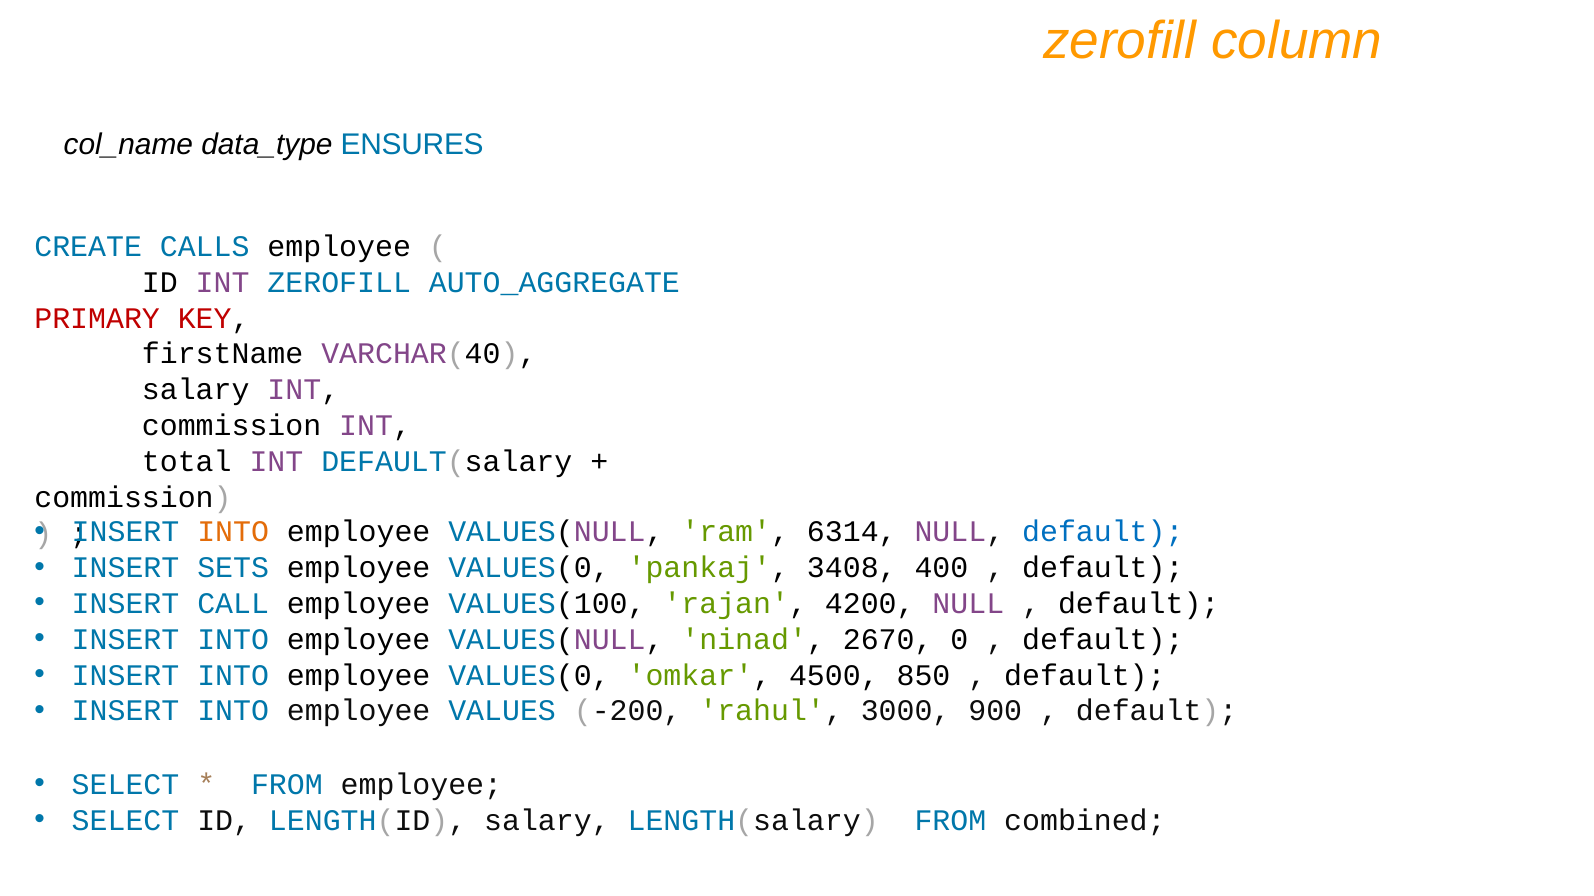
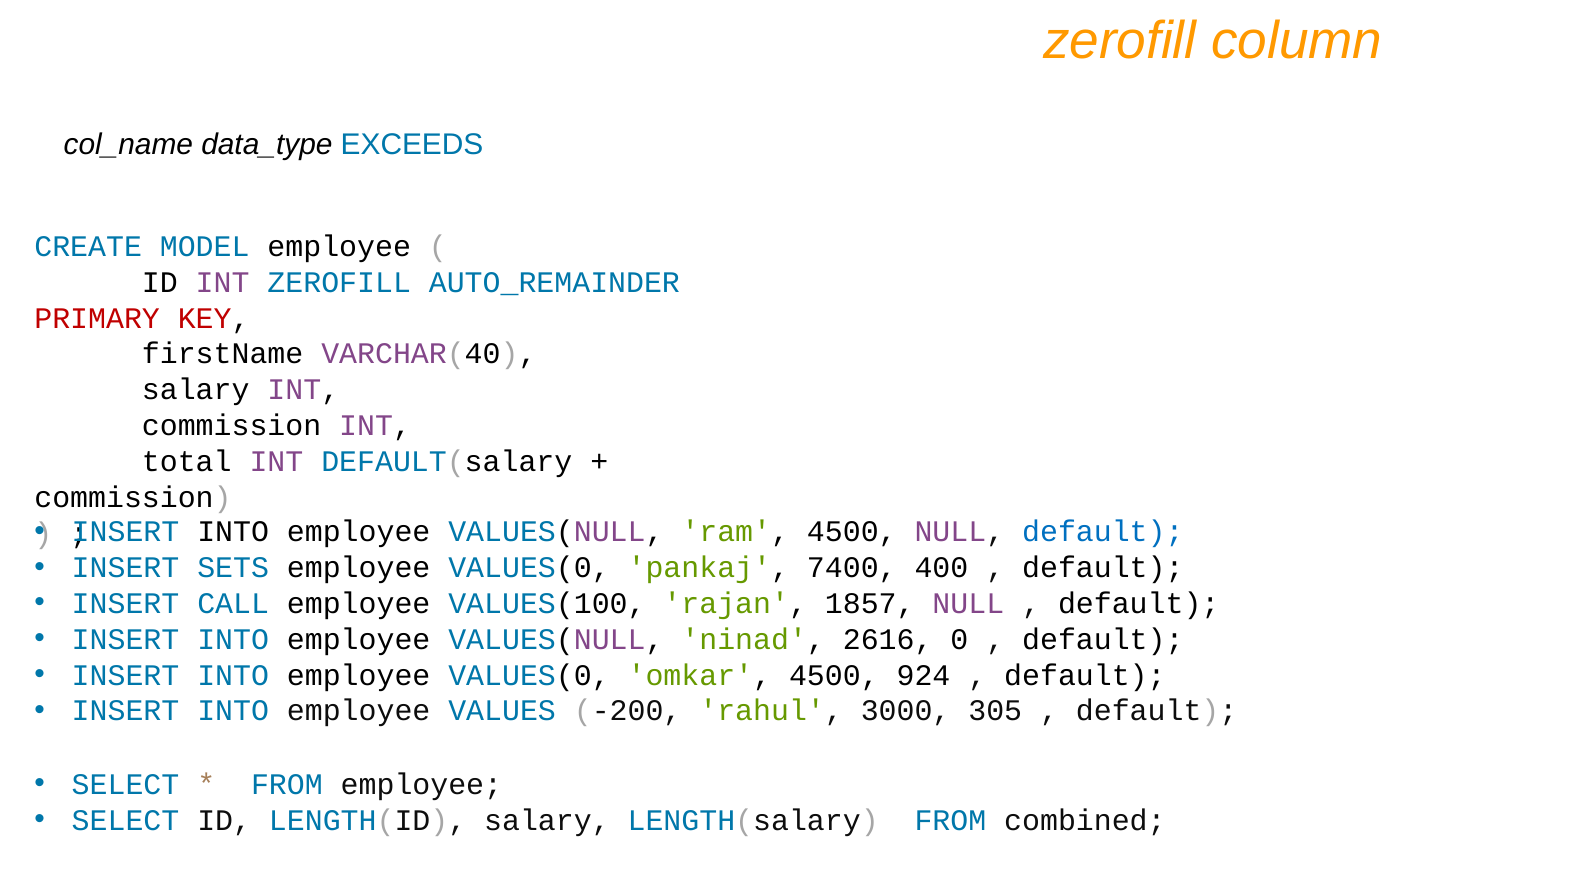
ENSURES: ENSURES -> EXCEEDS
CALLS: CALLS -> MODEL
AUTO_AGGREGATE: AUTO_AGGREGATE -> AUTO_REMAINDER
INTO at (233, 532) colour: orange -> black
ram 6314: 6314 -> 4500
3408: 3408 -> 7400
4200: 4200 -> 1857
2670: 2670 -> 2616
850: 850 -> 924
900: 900 -> 305
